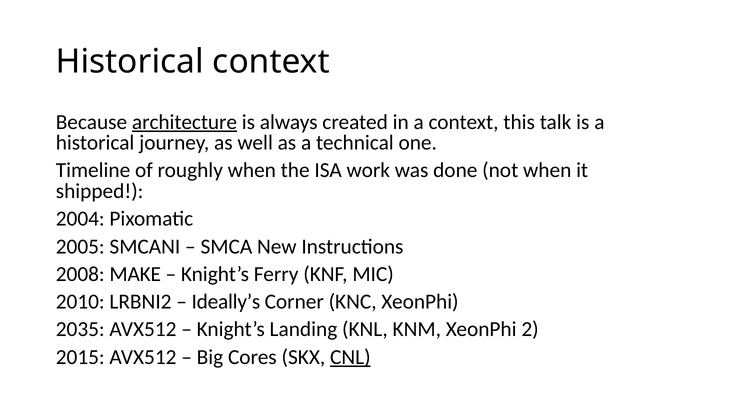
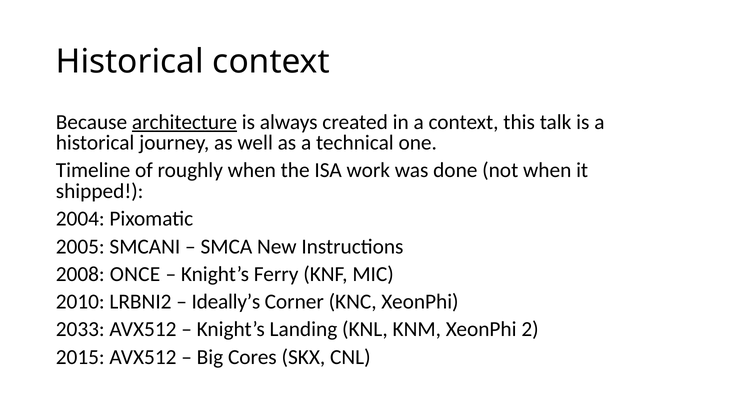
MAKE: MAKE -> ONCE
2035: 2035 -> 2033
CNL underline: present -> none
